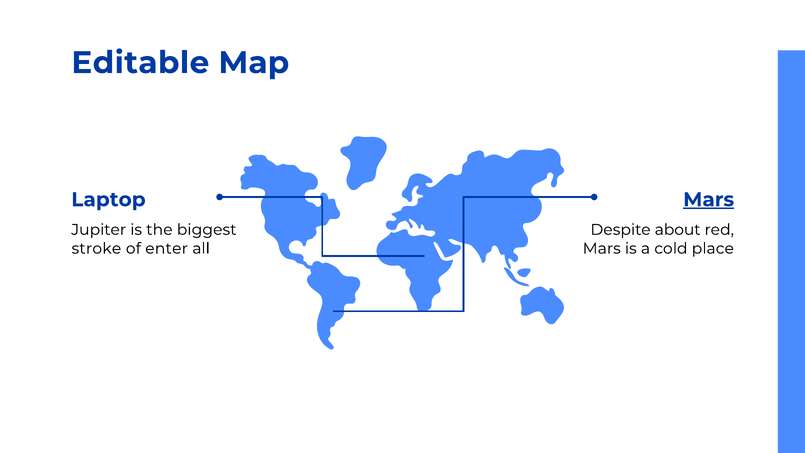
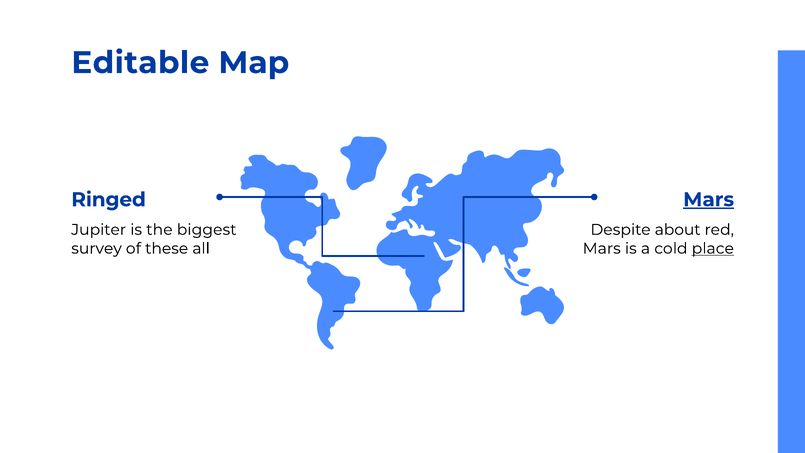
Laptop: Laptop -> Ringed
stroke: stroke -> survey
enter: enter -> these
place underline: none -> present
